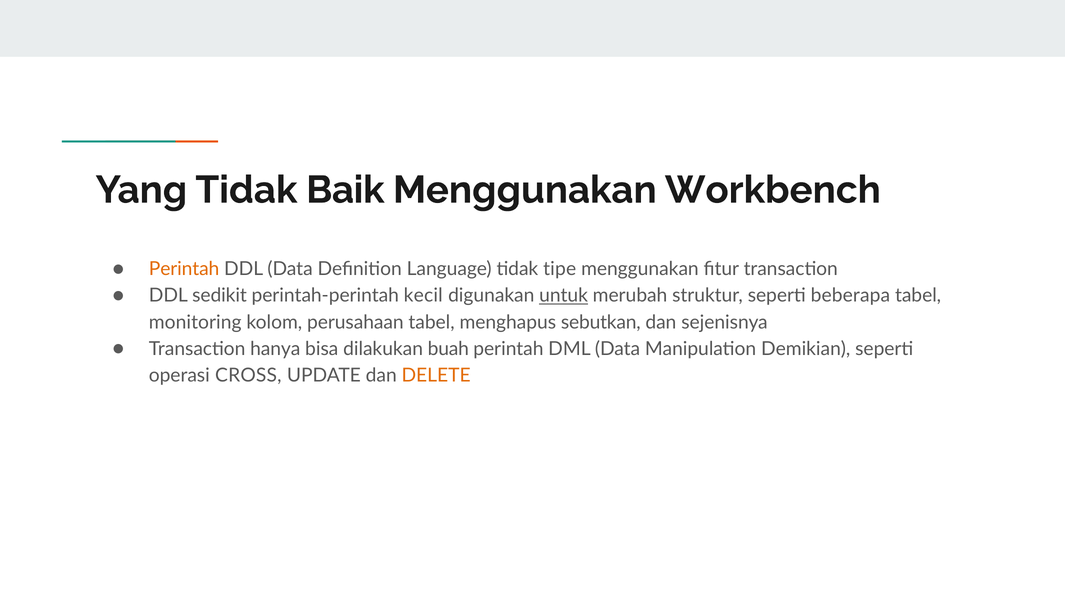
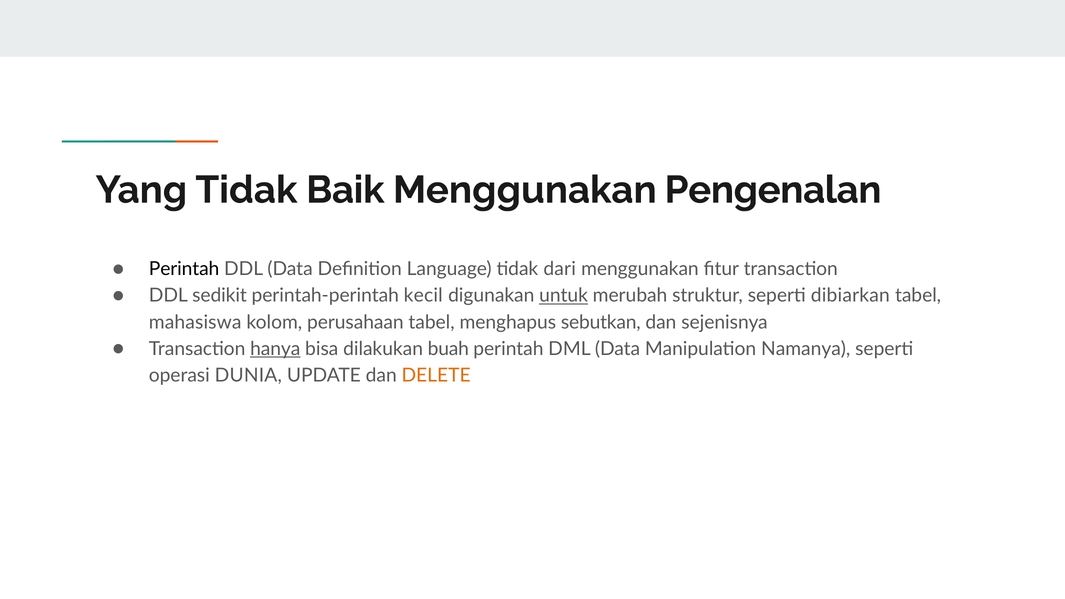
Workbench: Workbench -> Pengenalan
Perintah at (184, 269) colour: orange -> black
tipe: tipe -> dari
beberapa: beberapa -> dibiarkan
monitoring: monitoring -> mahasiswa
hanya underline: none -> present
Demikian: Demikian -> Namanya
CROSS: CROSS -> DUNIA
